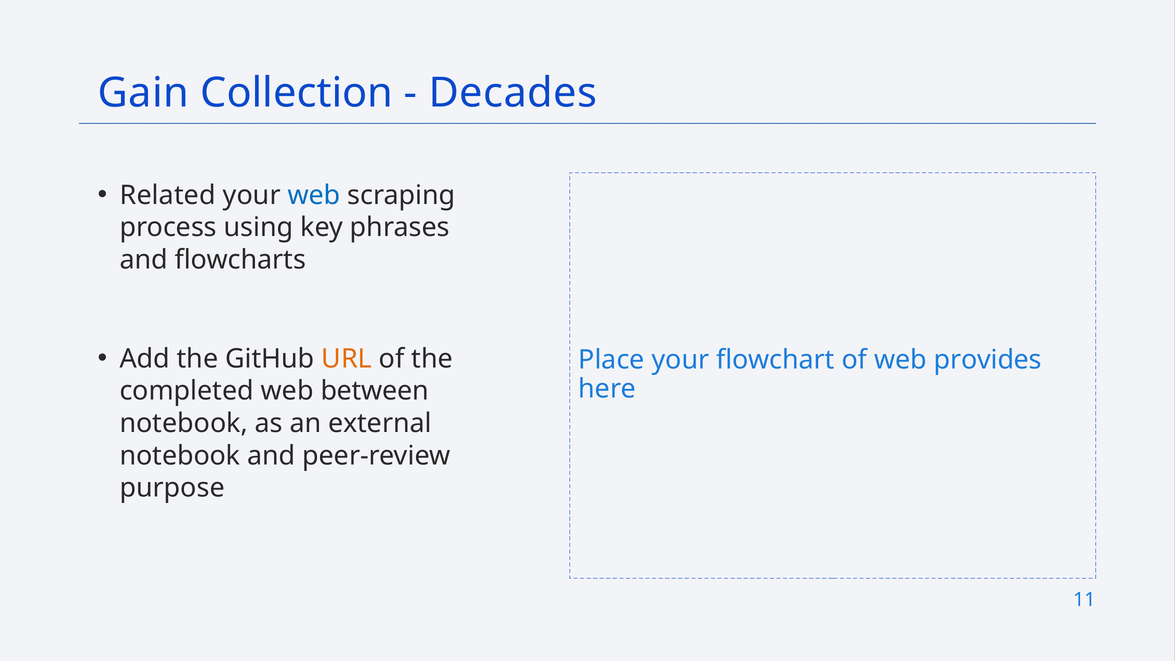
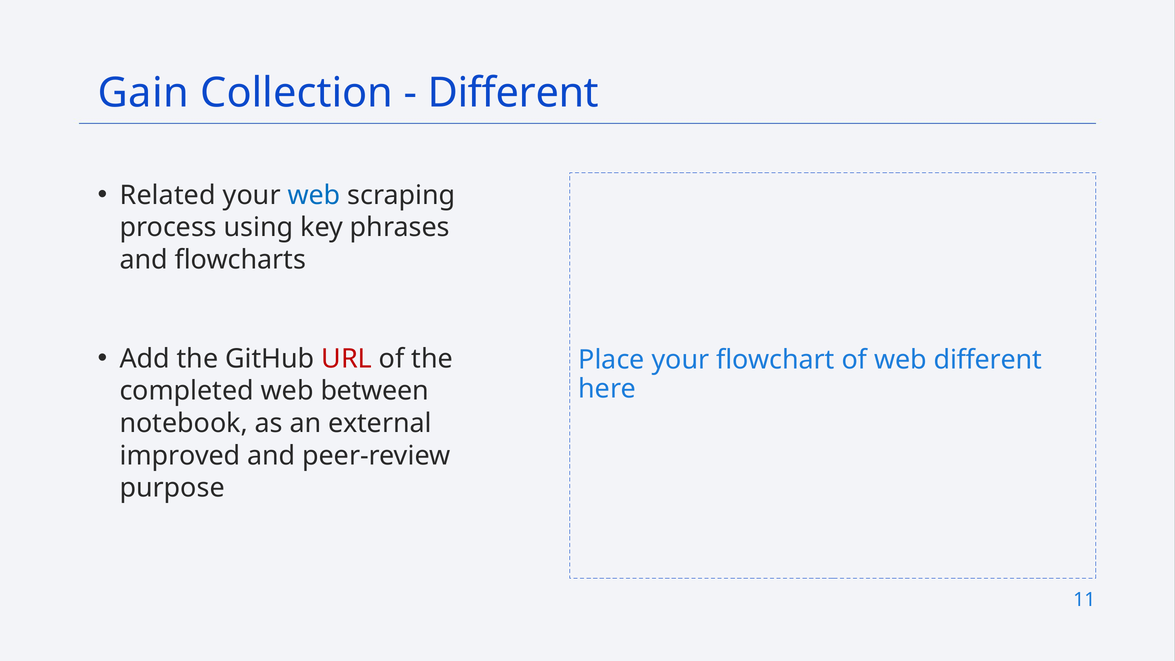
Decades at (513, 93): Decades -> Different
URL colour: orange -> red
web provides: provides -> different
notebook at (180, 456): notebook -> improved
